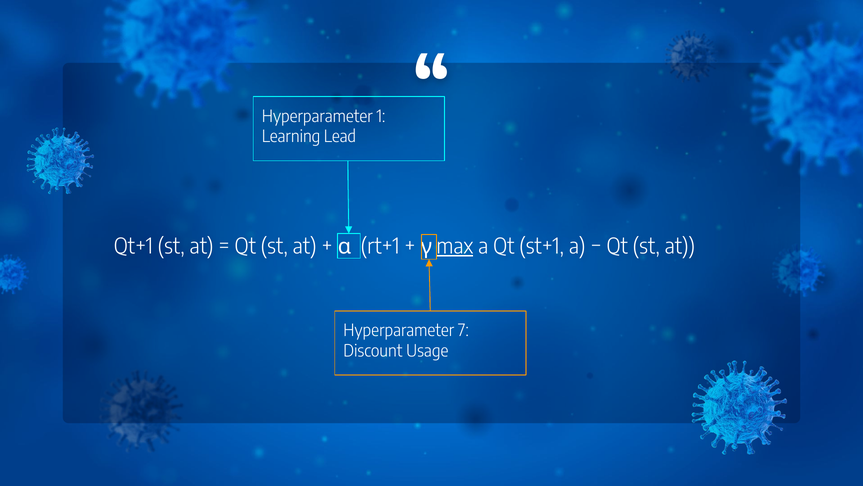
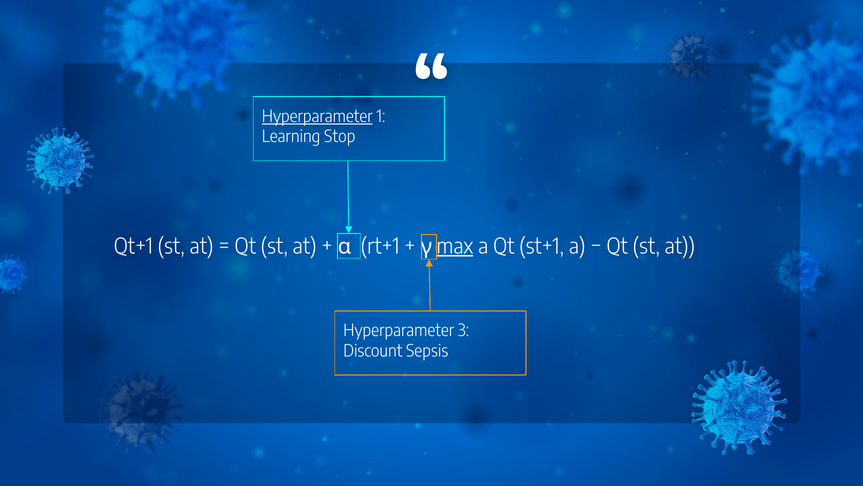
Hyperparameter at (317, 116) underline: none -> present
Lead: Lead -> Stop
7: 7 -> 3
Usage: Usage -> Sepsis
